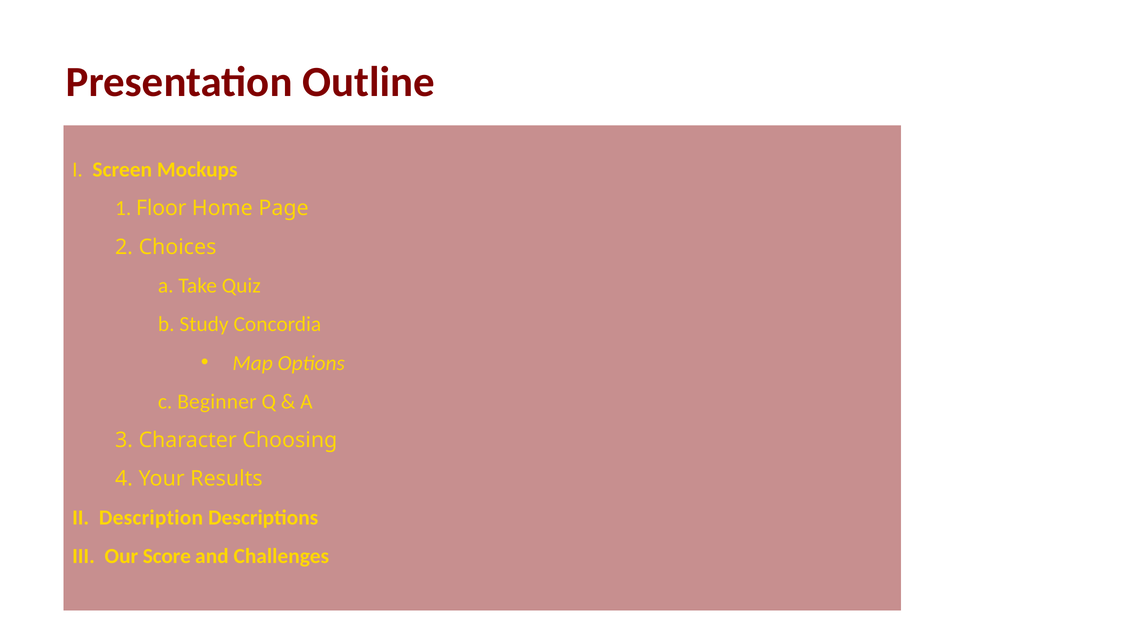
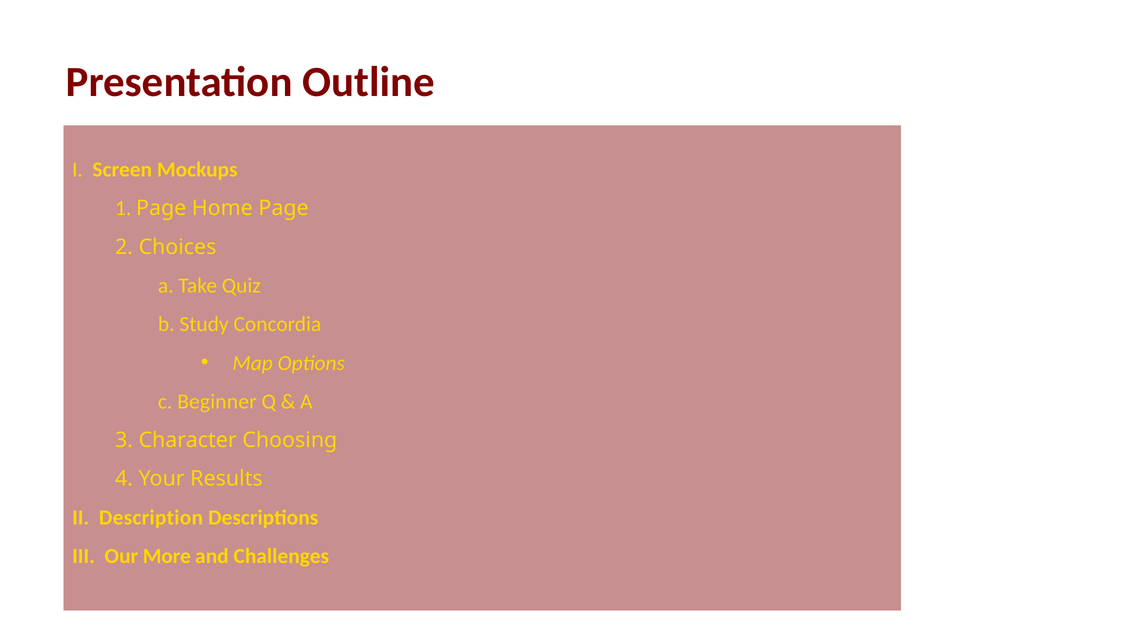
1 Floor: Floor -> Page
Score: Score -> More
